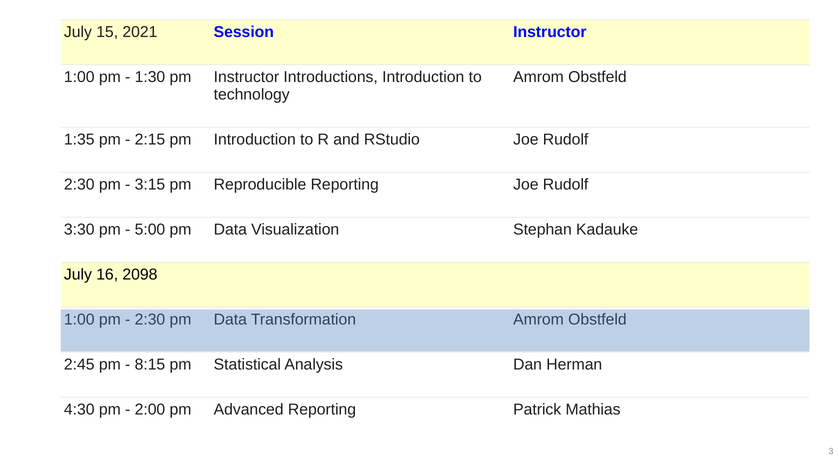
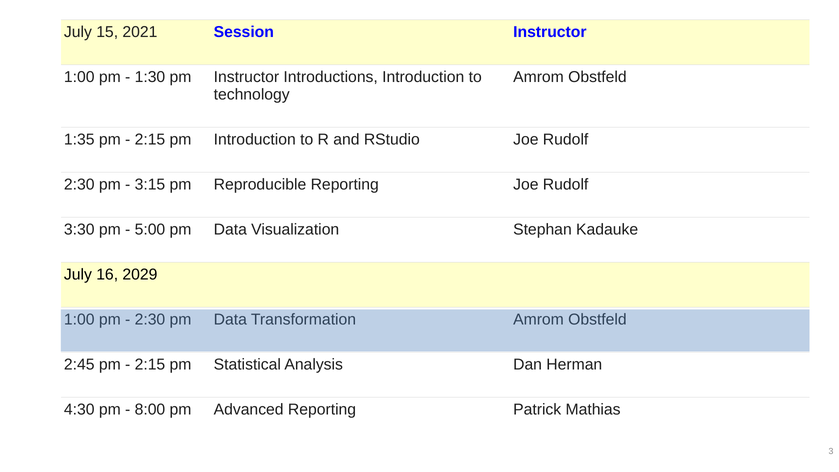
2098: 2098 -> 2029
8:15 at (150, 364): 8:15 -> 2:15
2:00: 2:00 -> 8:00
